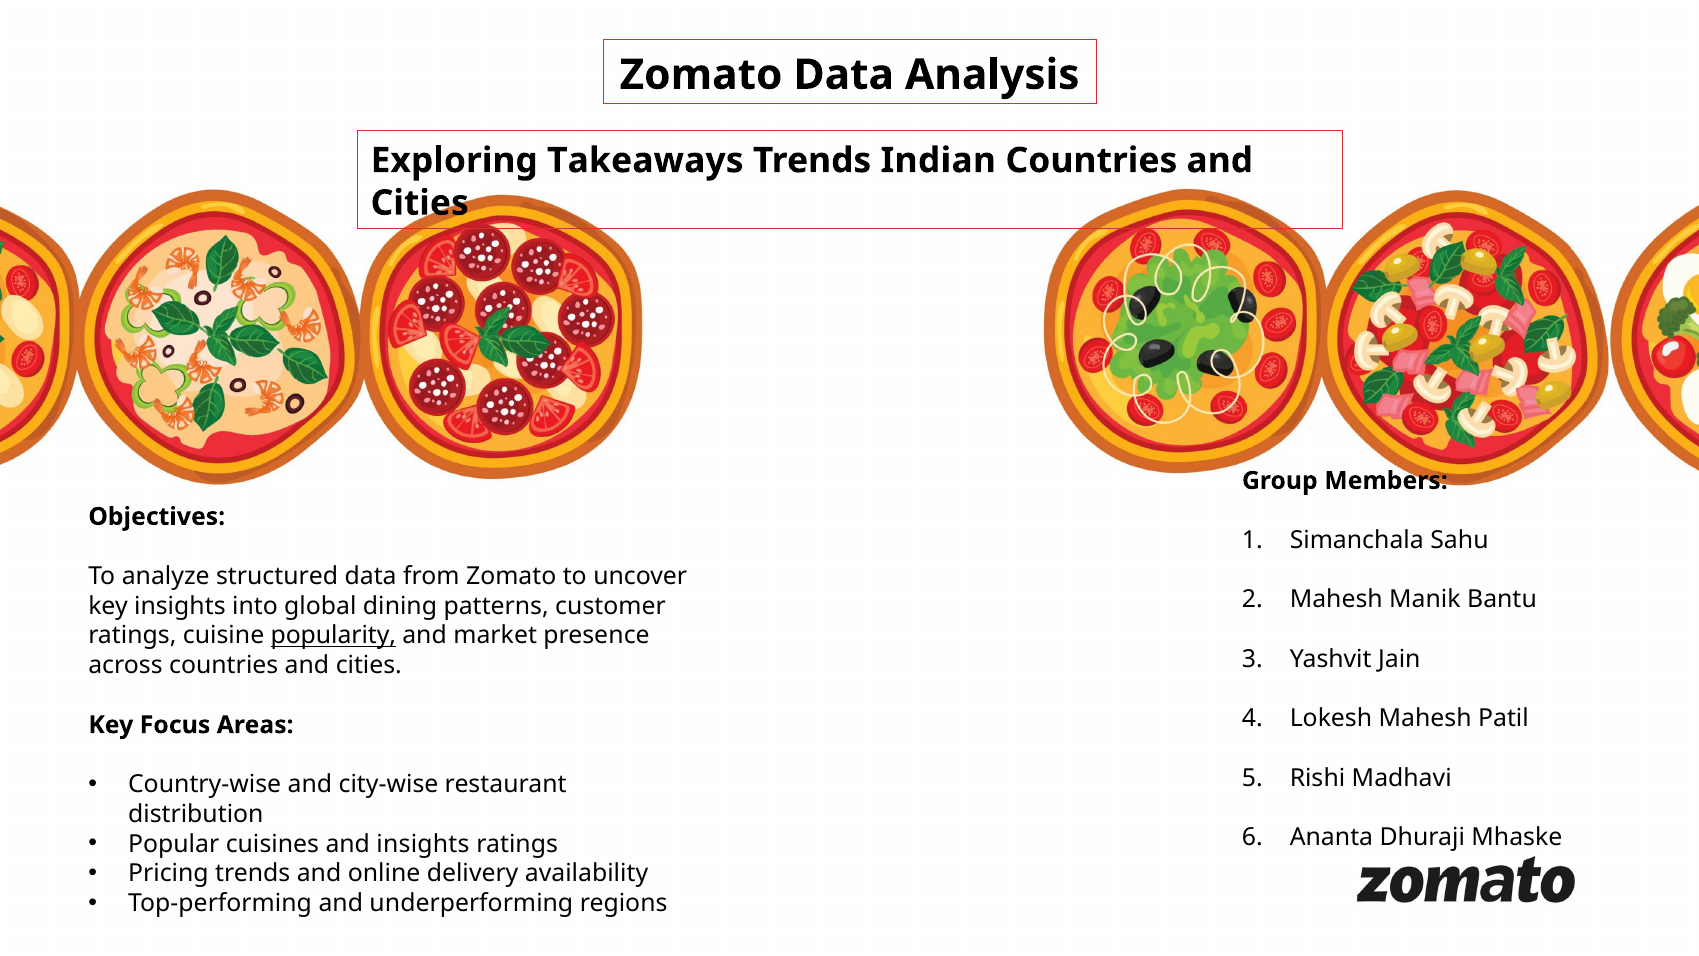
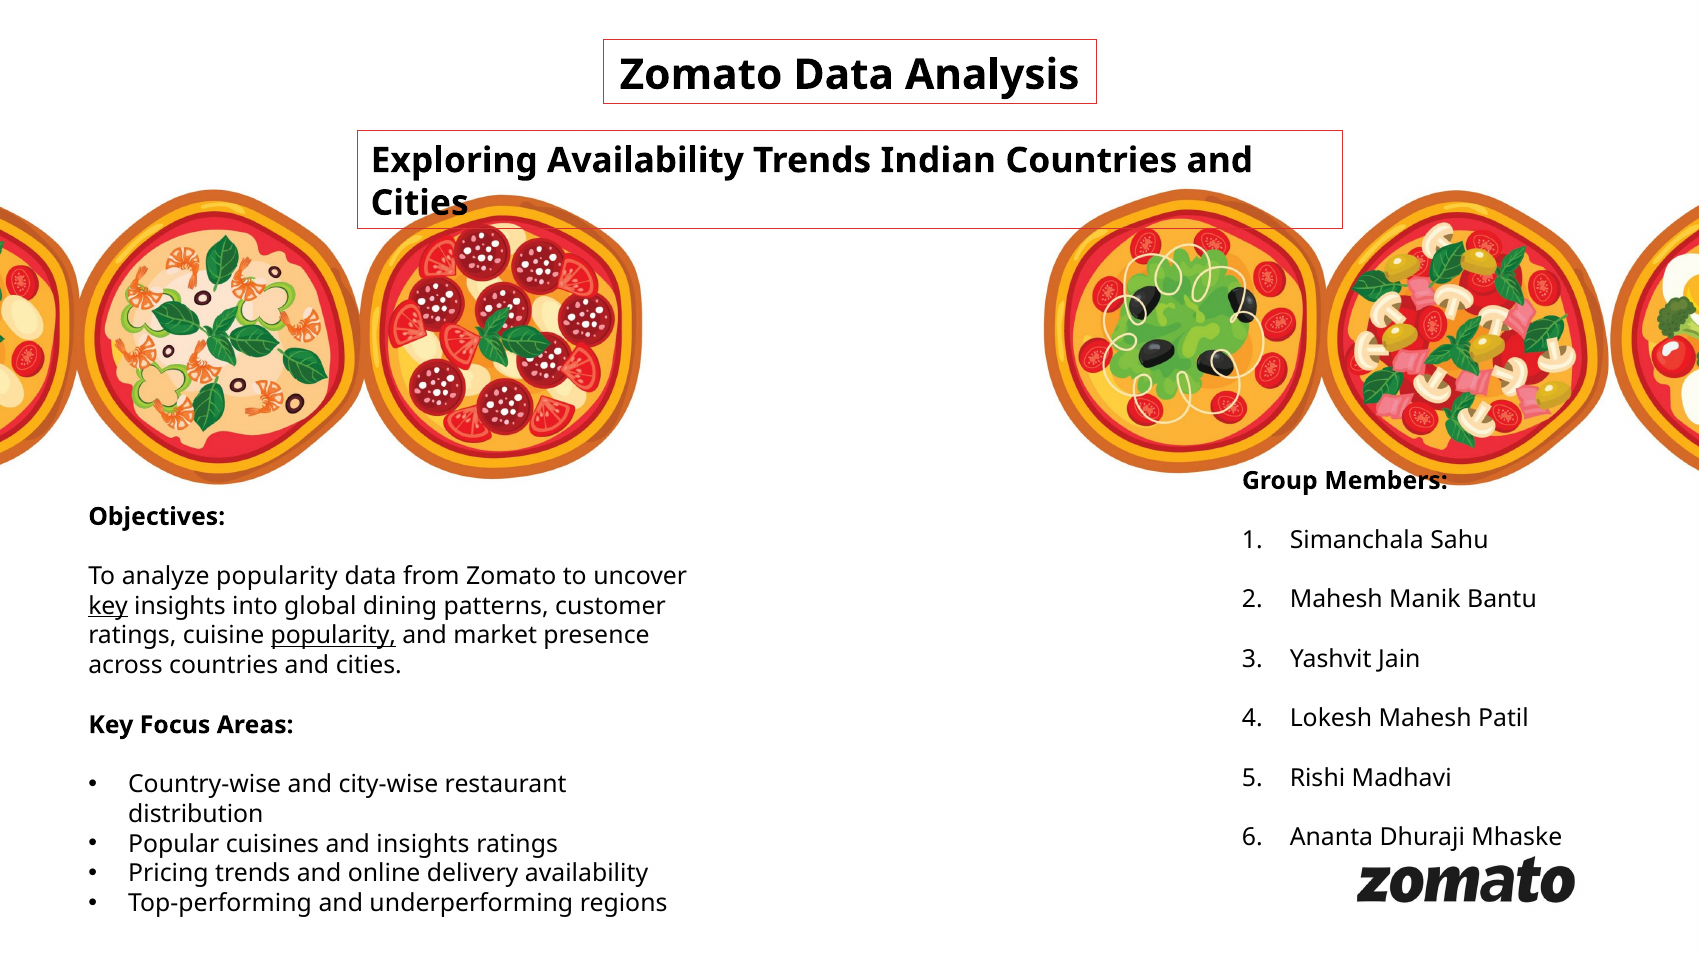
Exploring Takeaways: Takeaways -> Availability
analyze structured: structured -> popularity
key at (108, 606) underline: none -> present
